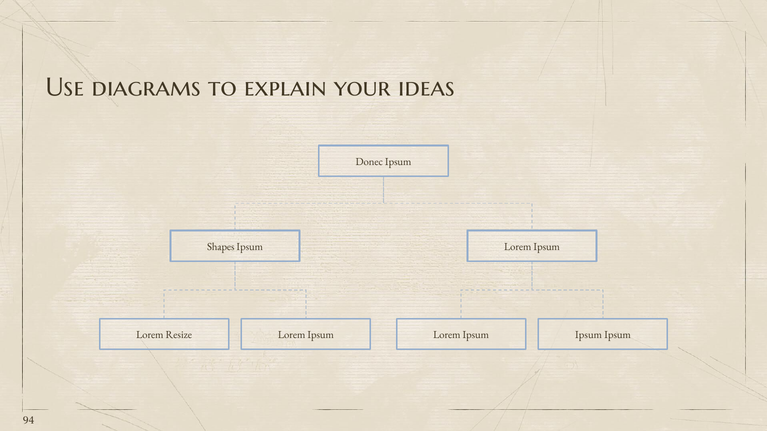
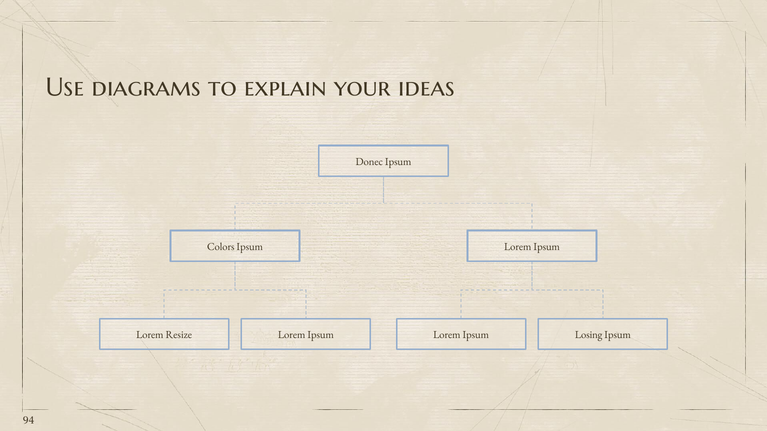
Shapes: Shapes -> Colors
Ipsum at (589, 335): Ipsum -> Losing
